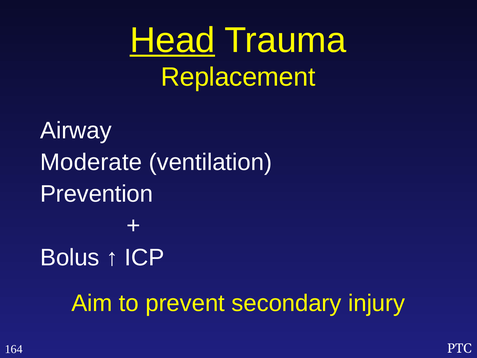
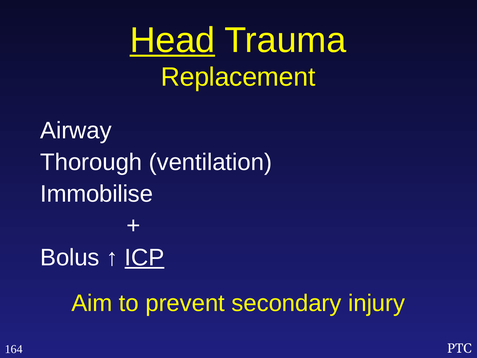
Moderate: Moderate -> Thorough
Prevention: Prevention -> Immobilise
ICP underline: none -> present
